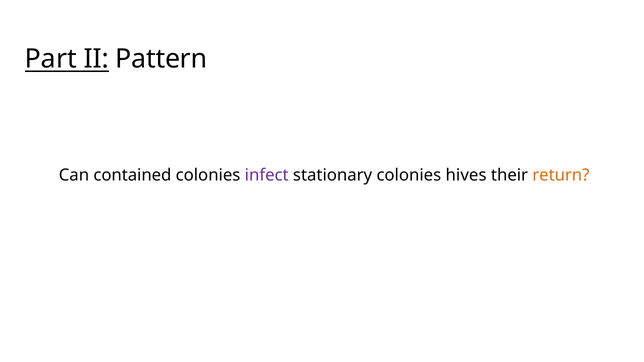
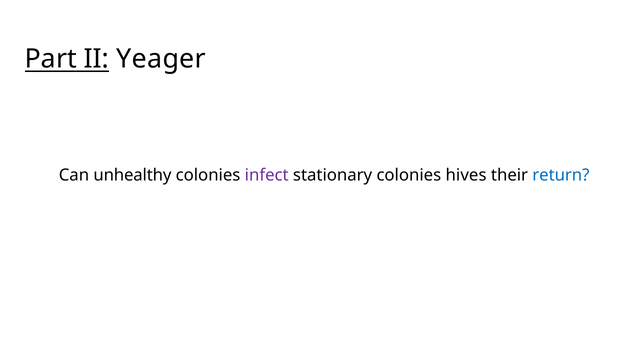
Pattern: Pattern -> Yeager
contained: contained -> unhealthy
return colour: orange -> blue
